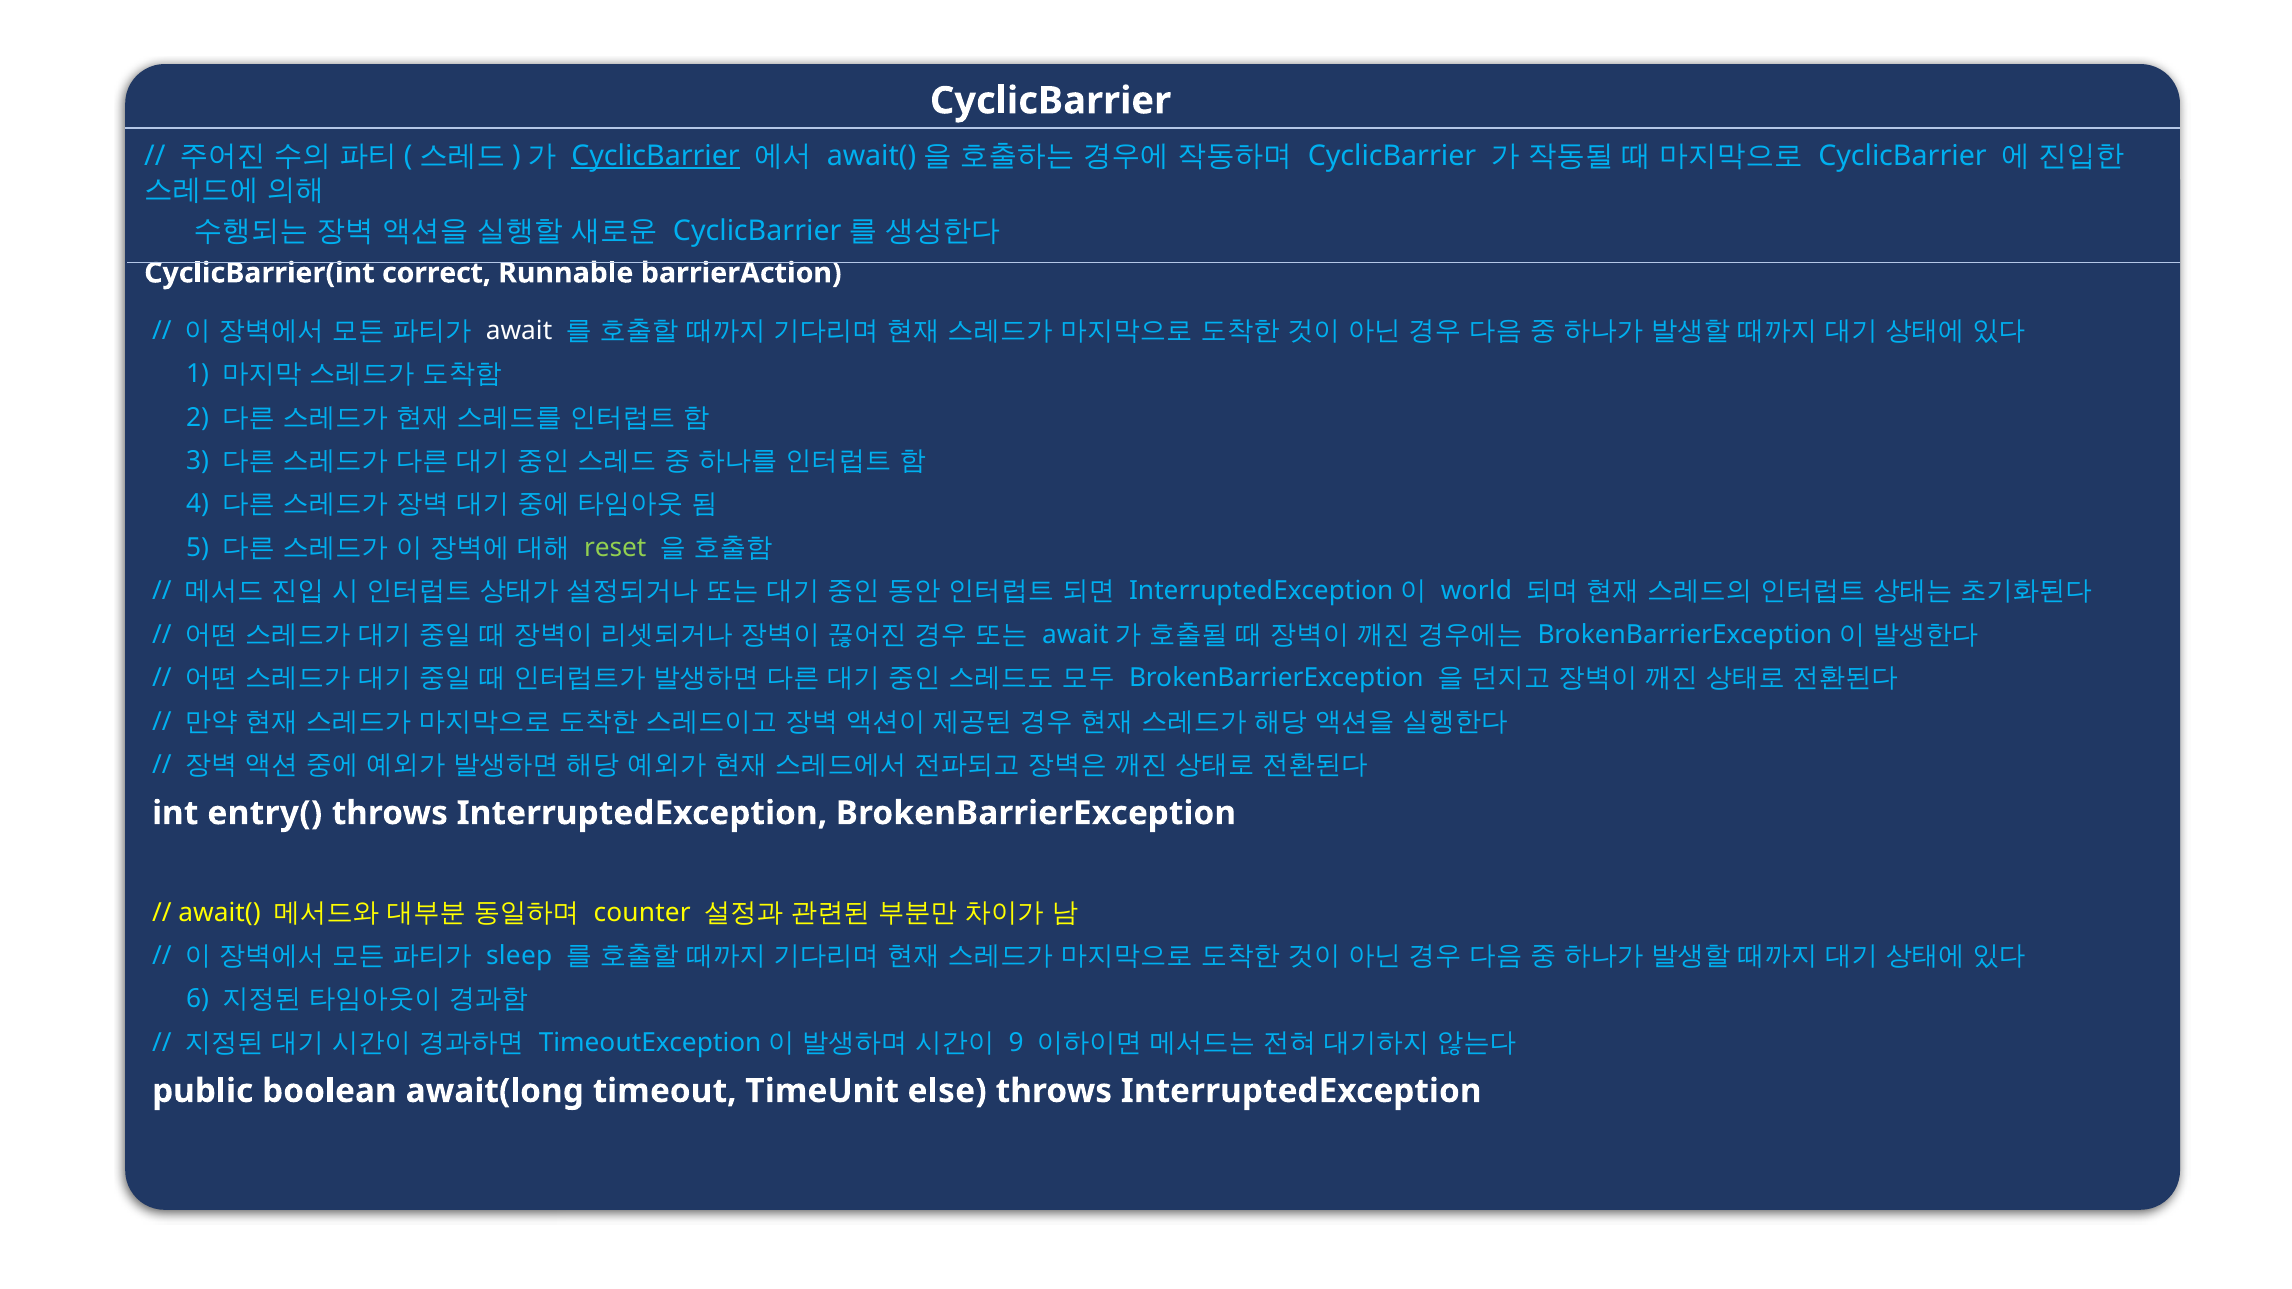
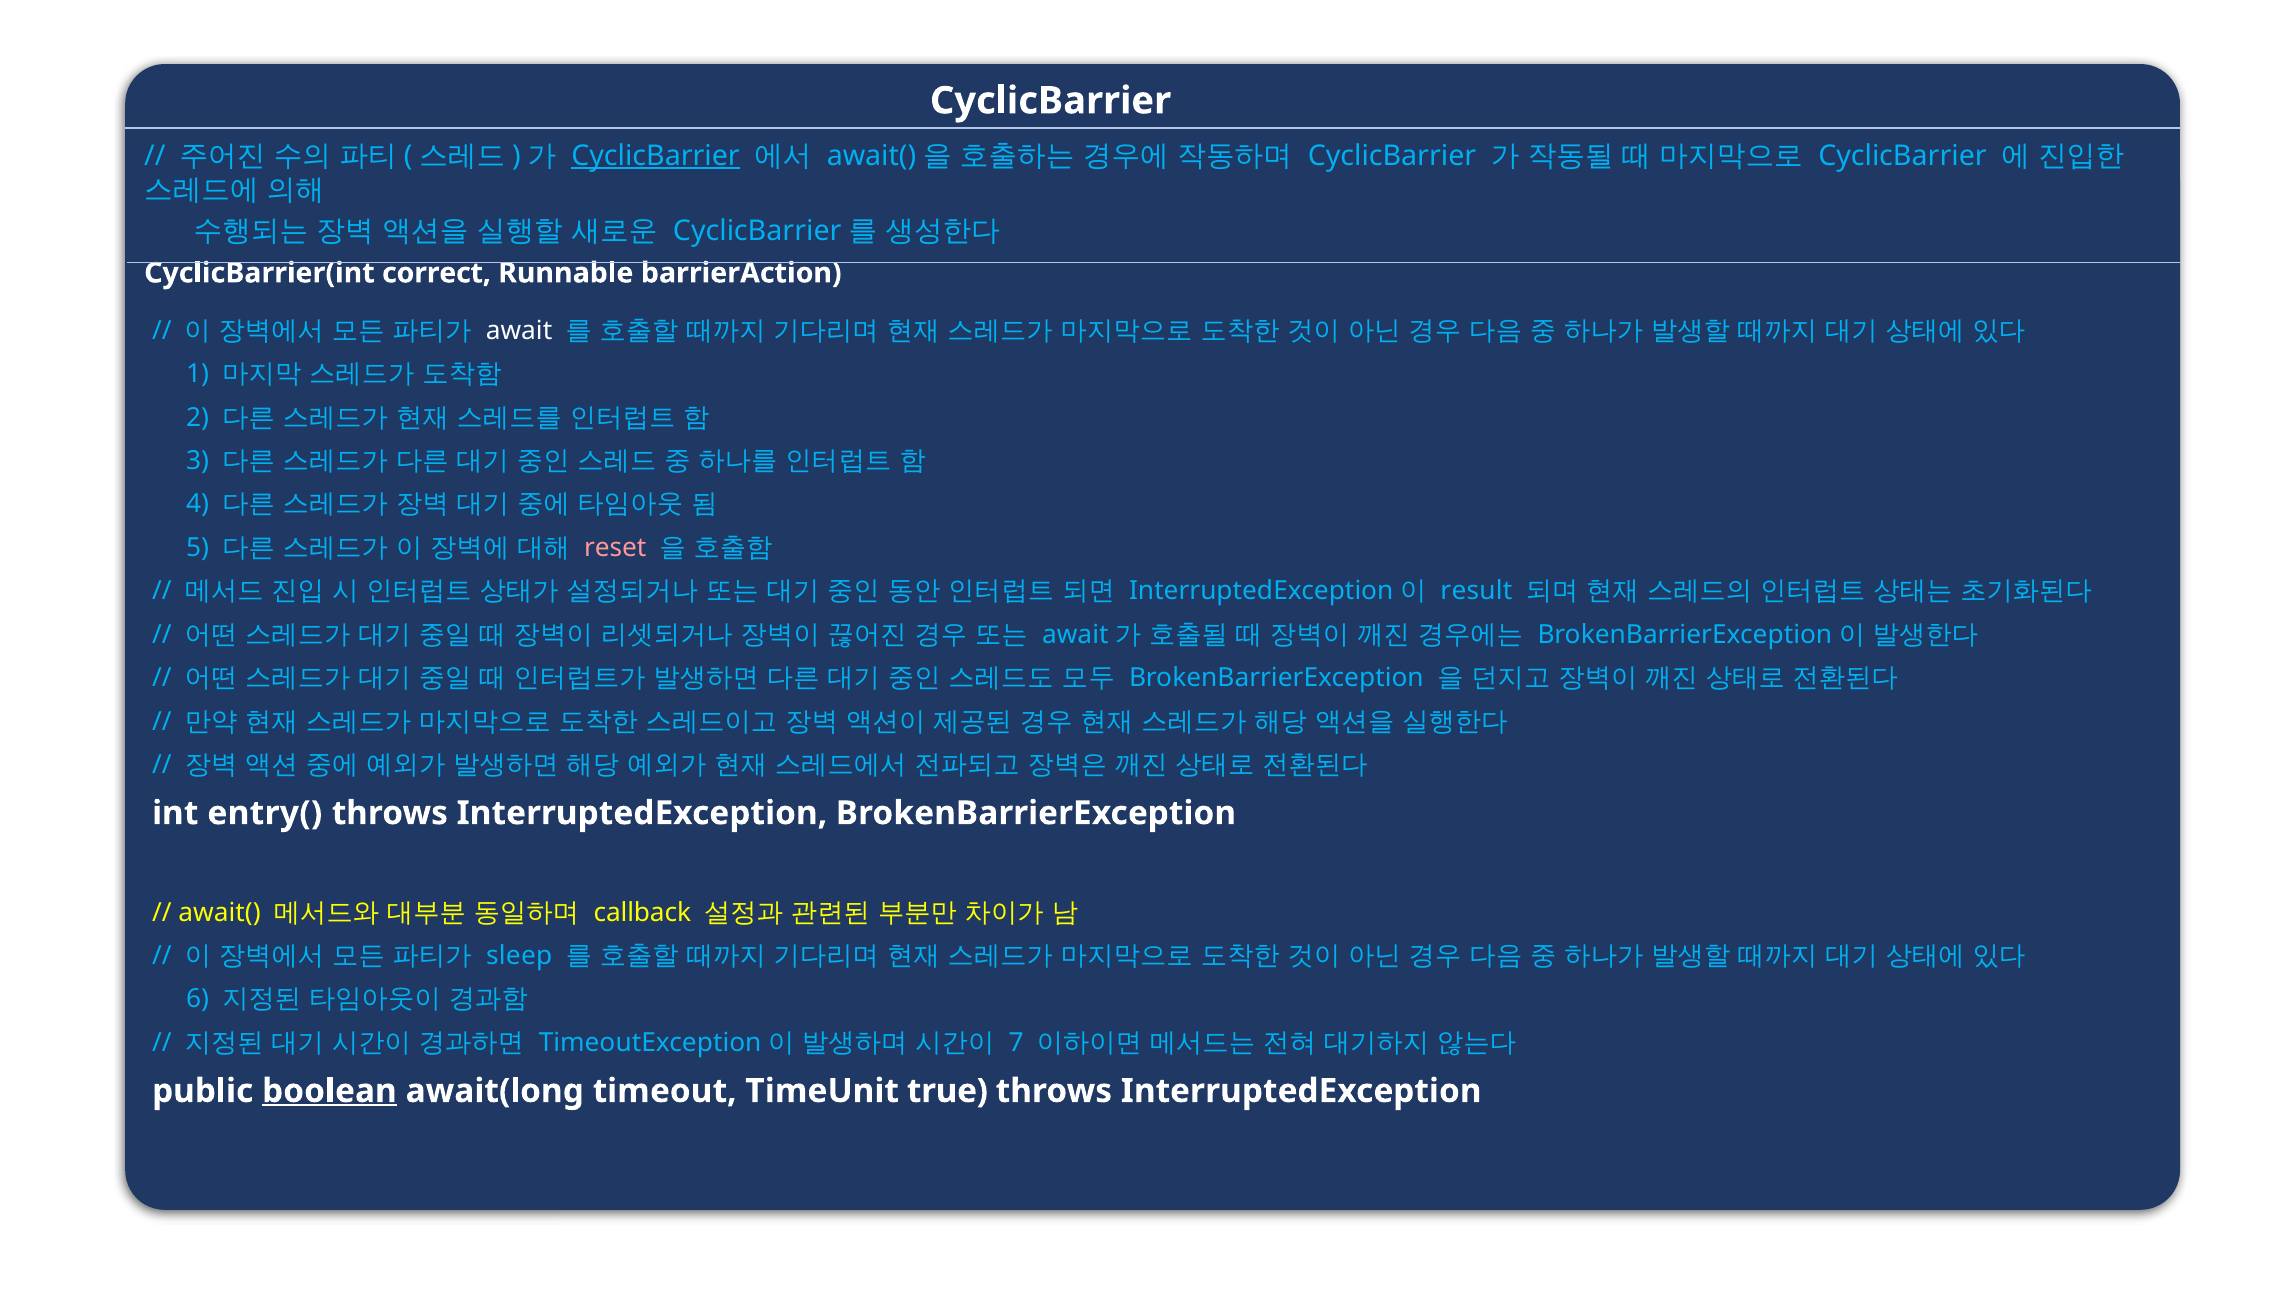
reset colour: light green -> pink
world: world -> result
counter: counter -> callback
9: 9 -> 7
boolean underline: none -> present
else: else -> true
